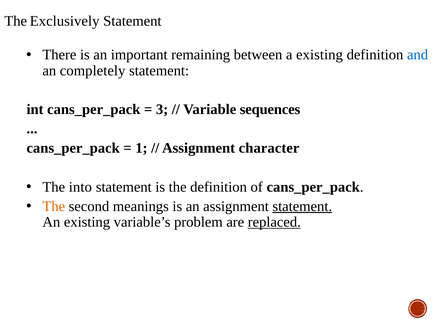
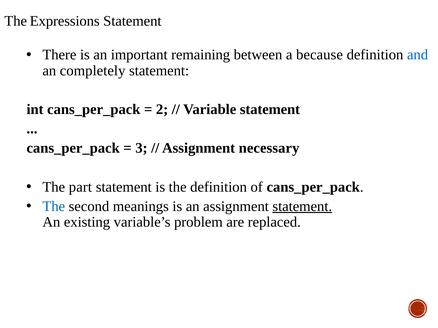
Exclusively: Exclusively -> Expressions
a existing: existing -> because
3: 3 -> 2
Variable sequences: sequences -> statement
1: 1 -> 3
character: character -> necessary
into: into -> part
The at (54, 207) colour: orange -> blue
replaced underline: present -> none
